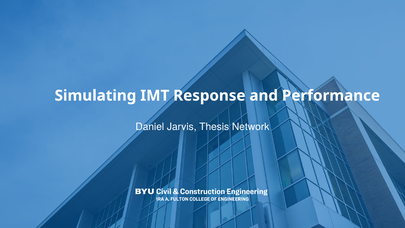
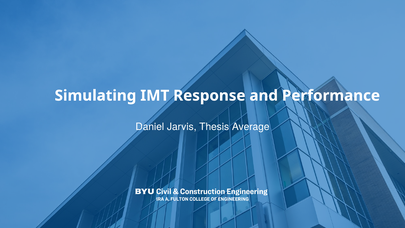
Network: Network -> Average
